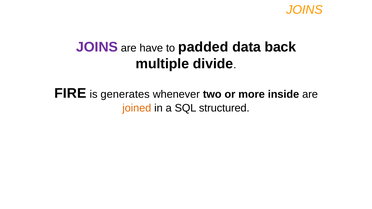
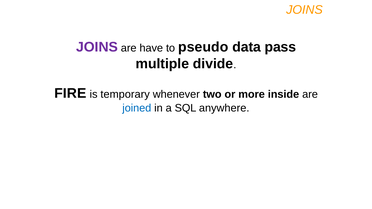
padded: padded -> pseudo
back: back -> pass
generates: generates -> temporary
joined colour: orange -> blue
structured: structured -> anywhere
